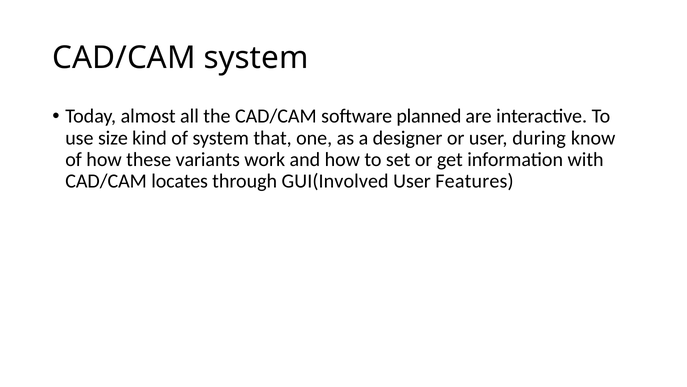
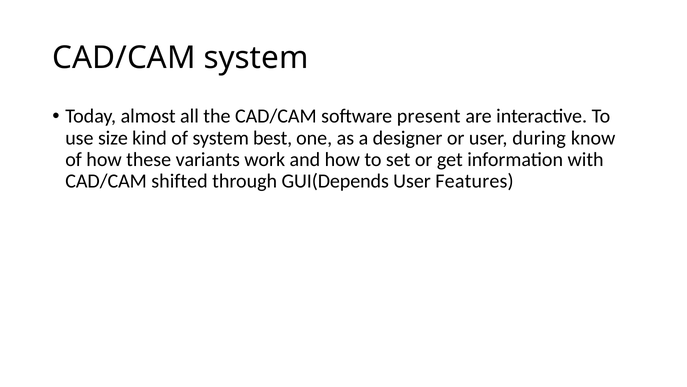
planned: planned -> present
that: that -> best
locates: locates -> shifted
GUI(Involved: GUI(Involved -> GUI(Depends
